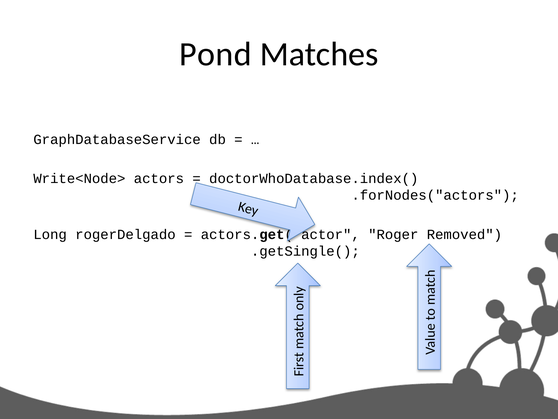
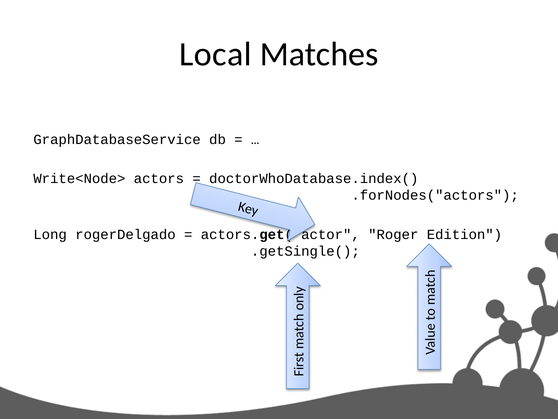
Pond: Pond -> Local
Removed: Removed -> Edition
